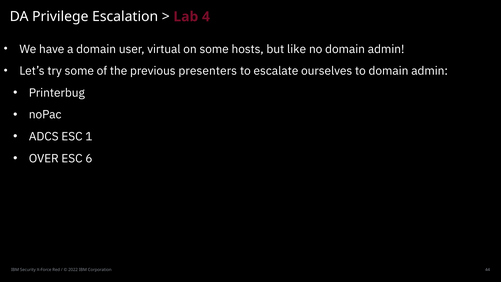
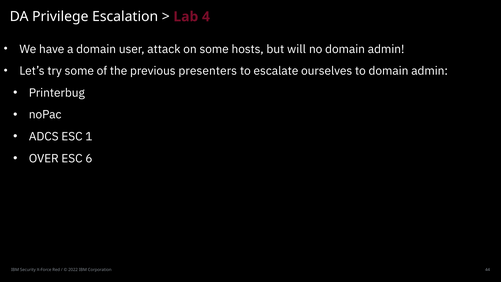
virtual: virtual -> attack
like: like -> will
